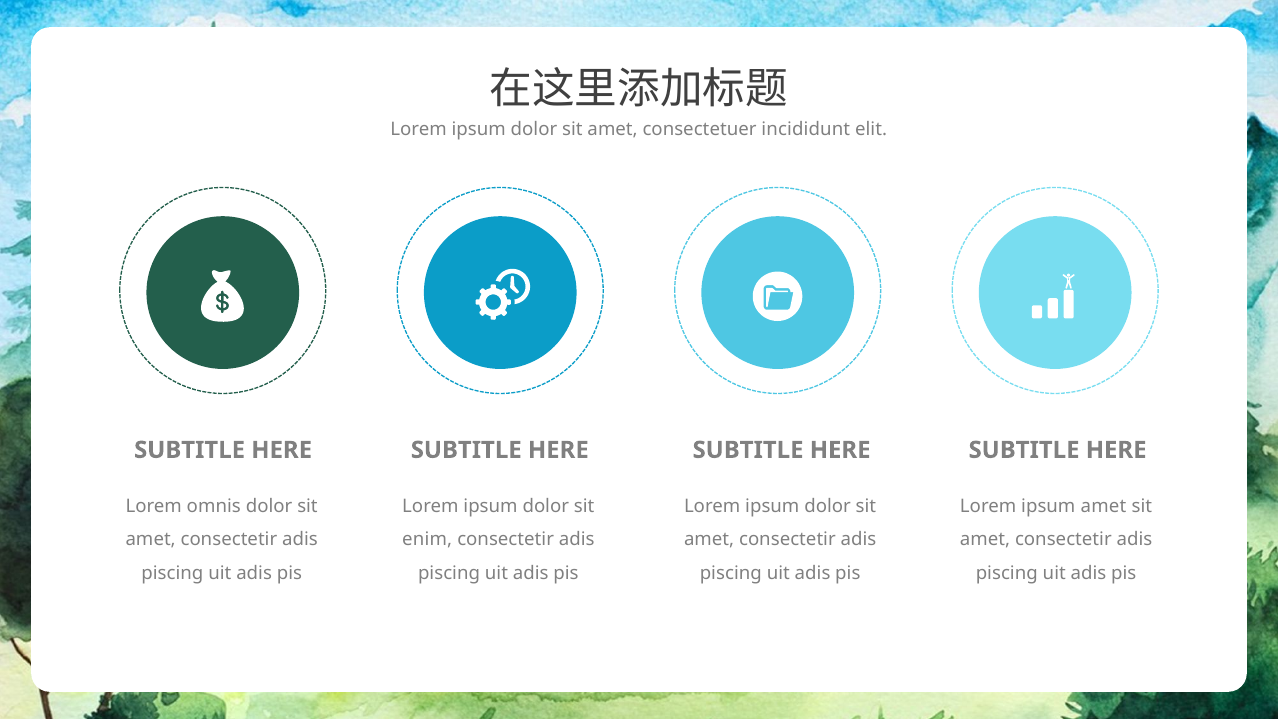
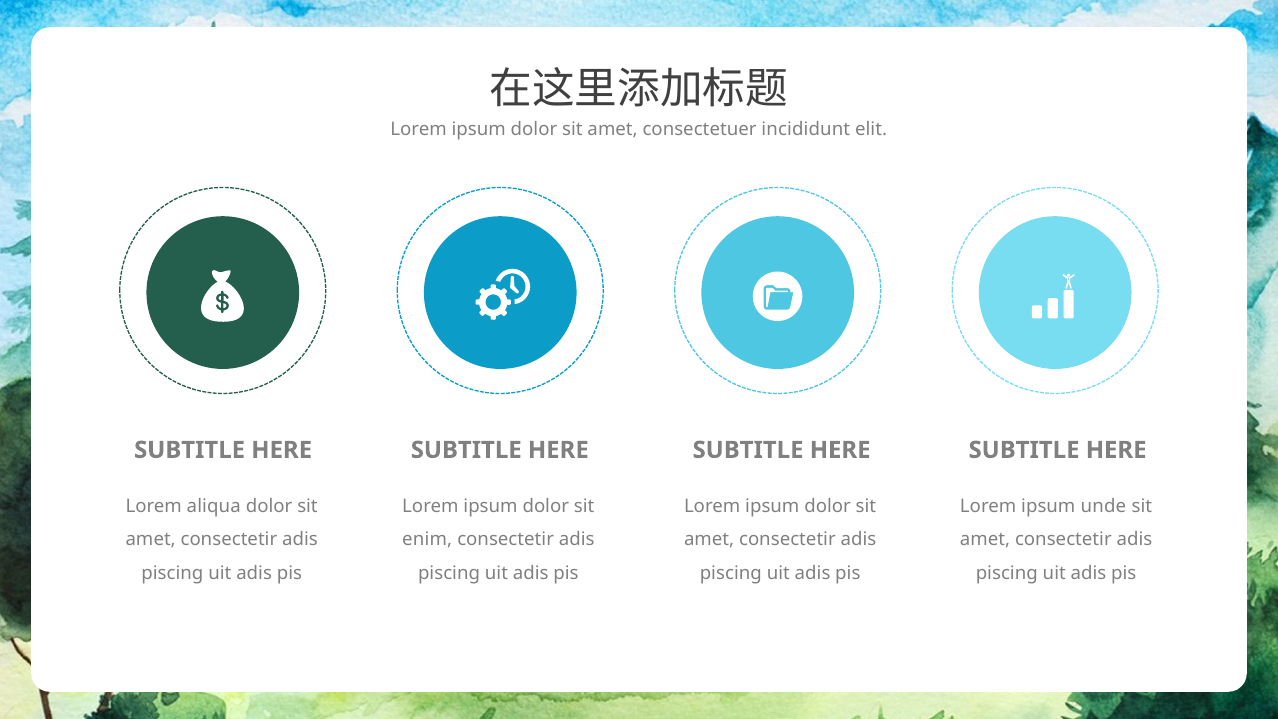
omnis: omnis -> aliqua
ipsum amet: amet -> unde
